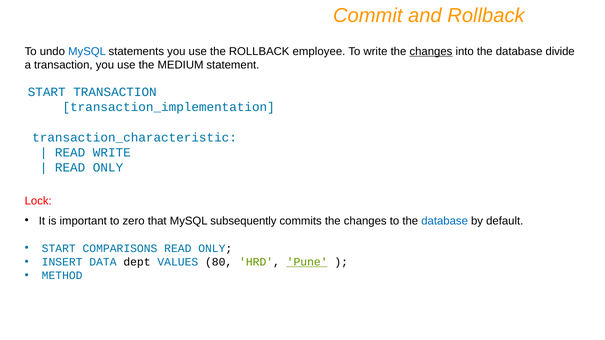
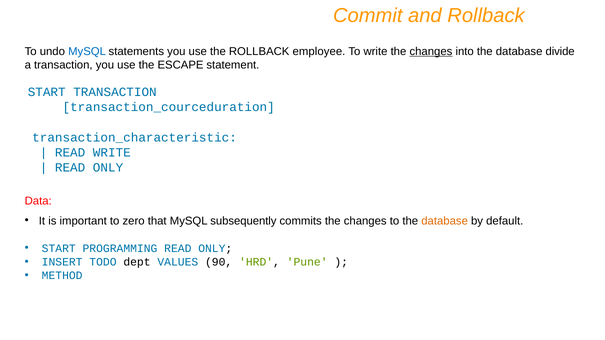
MEDIUM: MEDIUM -> ESCAPE
transaction_implementation: transaction_implementation -> transaction_courceduration
Lock: Lock -> Data
database at (445, 221) colour: blue -> orange
COMPARISONS: COMPARISONS -> PROGRAMMING
DATA: DATA -> TODO
80: 80 -> 90
Pune underline: present -> none
